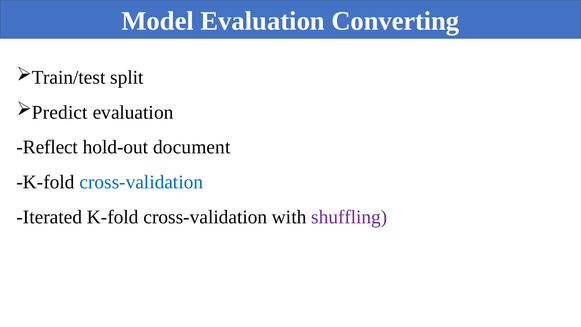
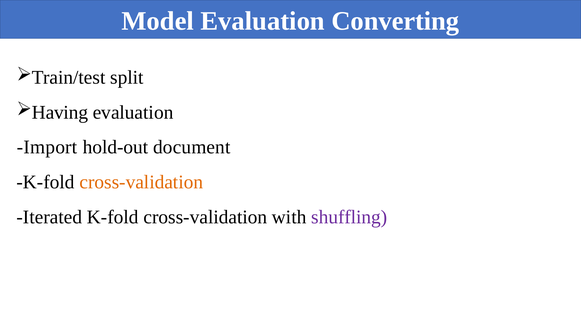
Predict: Predict -> Having
Reflect: Reflect -> Import
cross-validation at (141, 182) colour: blue -> orange
